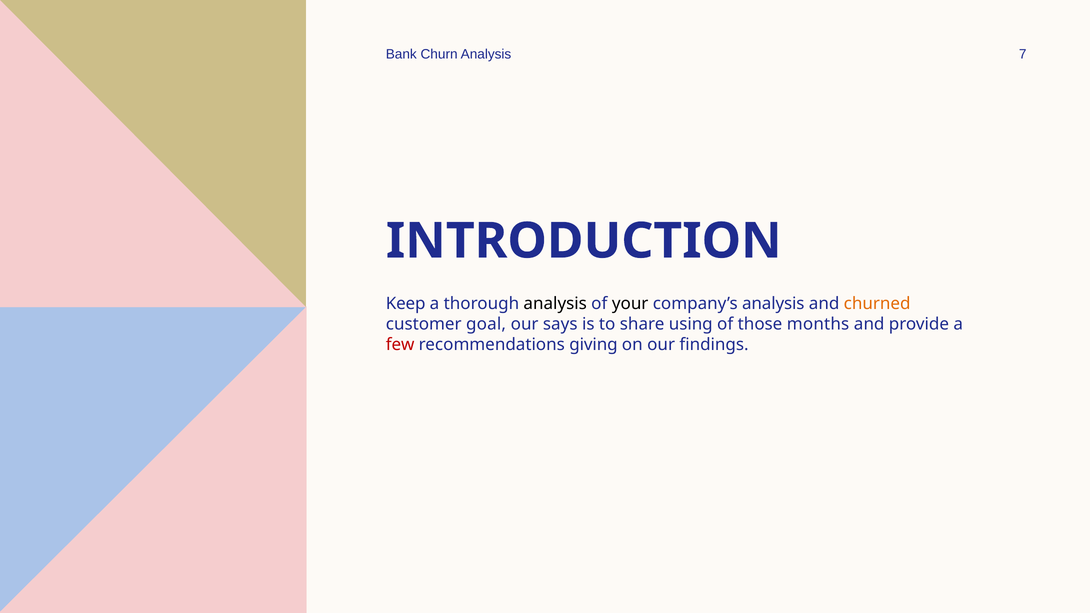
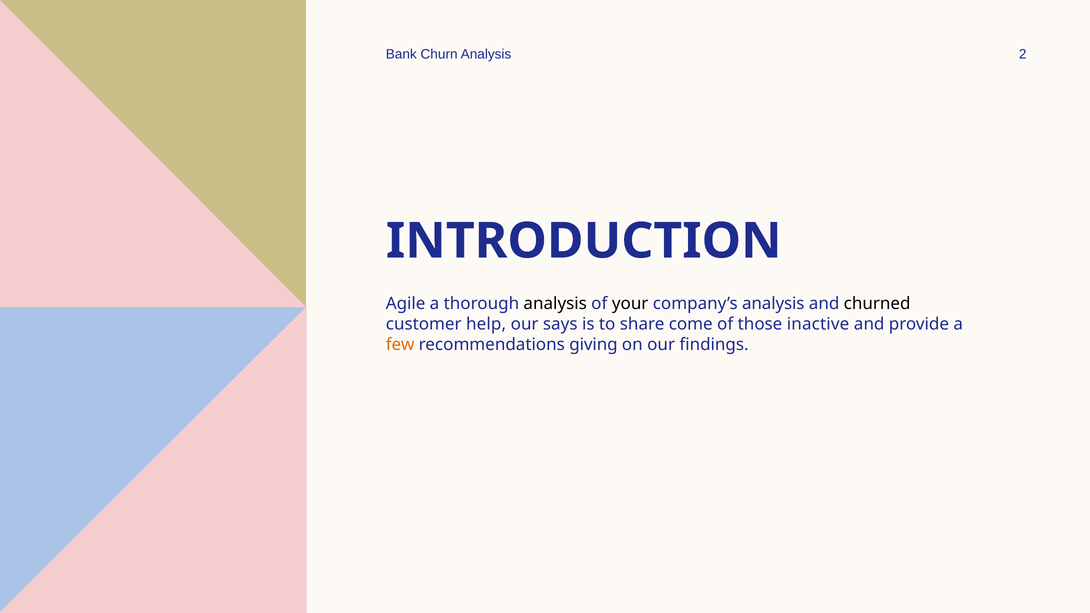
7: 7 -> 2
Keep: Keep -> Agile
churned colour: orange -> black
goal: goal -> help
using: using -> come
months: months -> inactive
few colour: red -> orange
